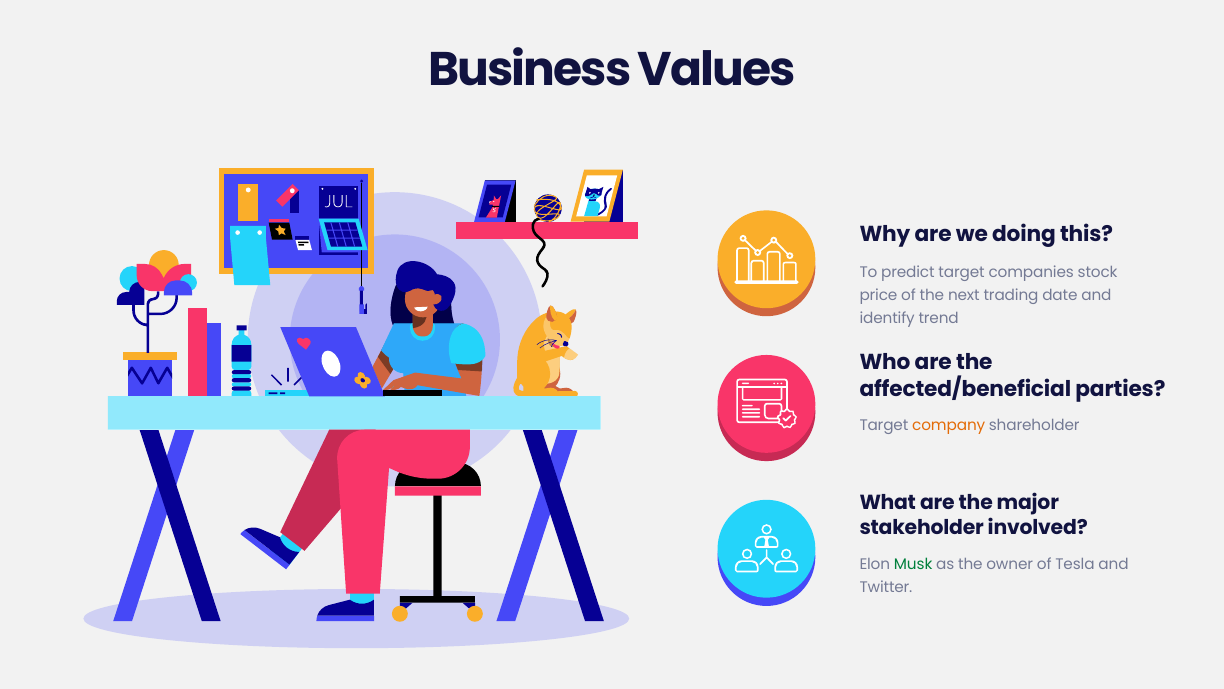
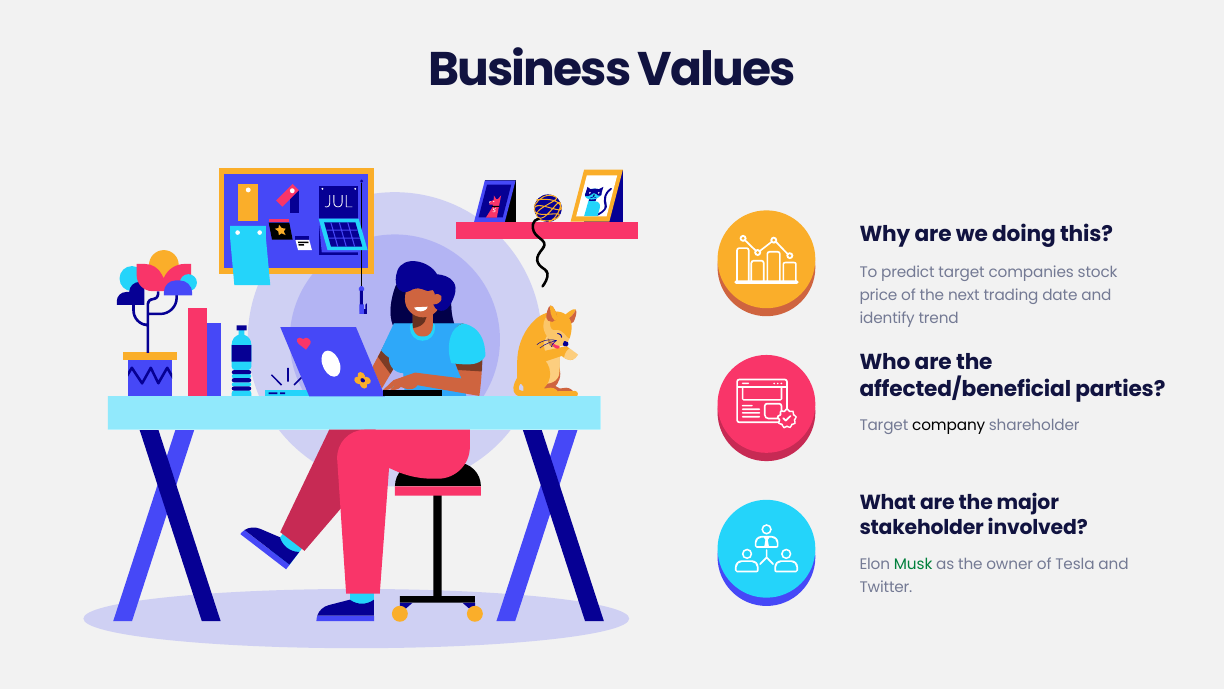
company colour: orange -> black
